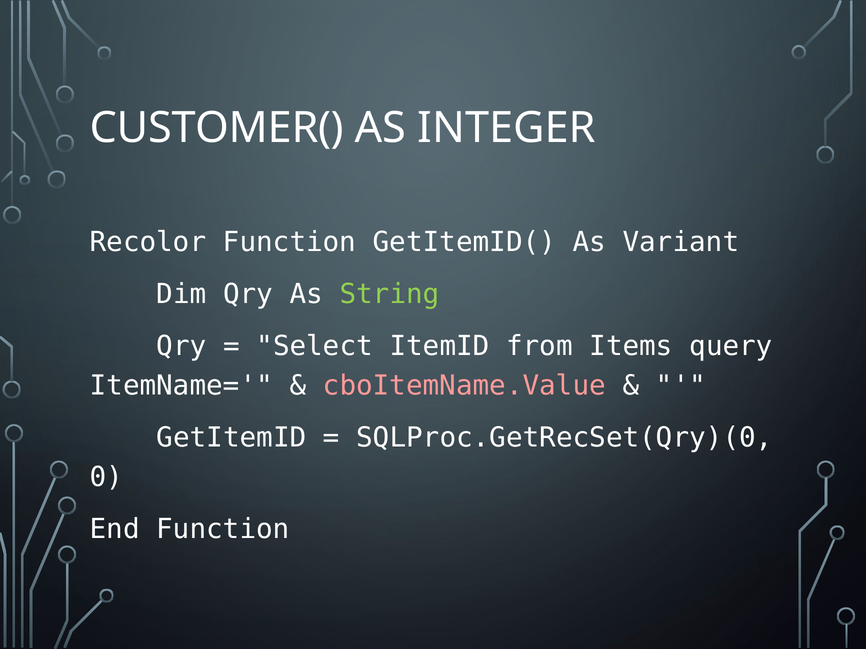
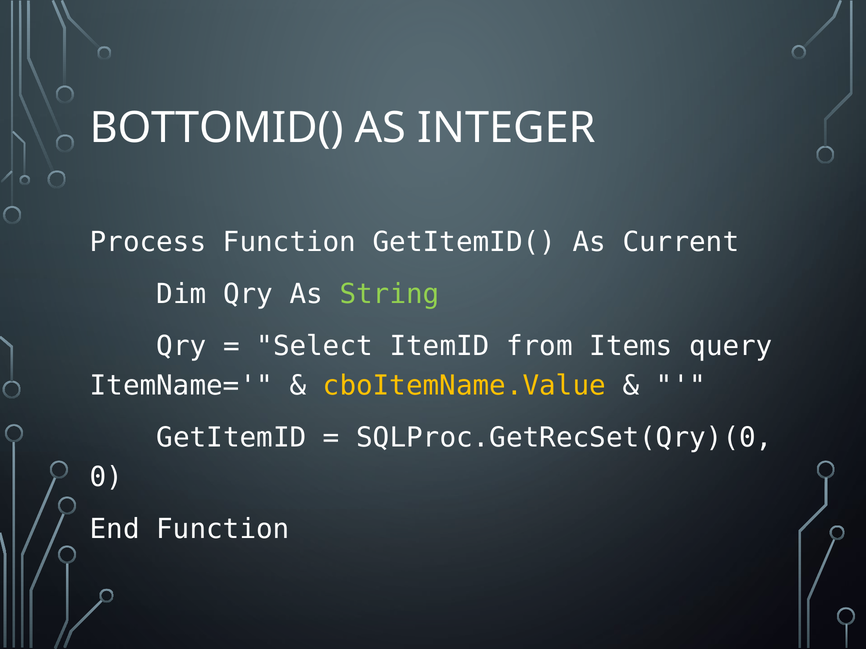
CUSTOMER(: CUSTOMER( -> BOTTOMID(
Recolor: Recolor -> Process
Variant: Variant -> Current
cboItemName.Value colour: pink -> yellow
